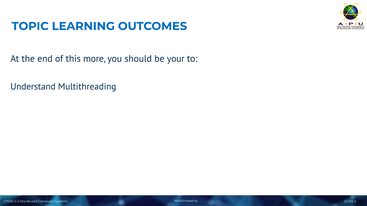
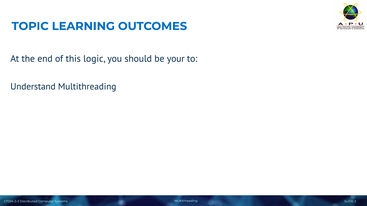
more: more -> logic
